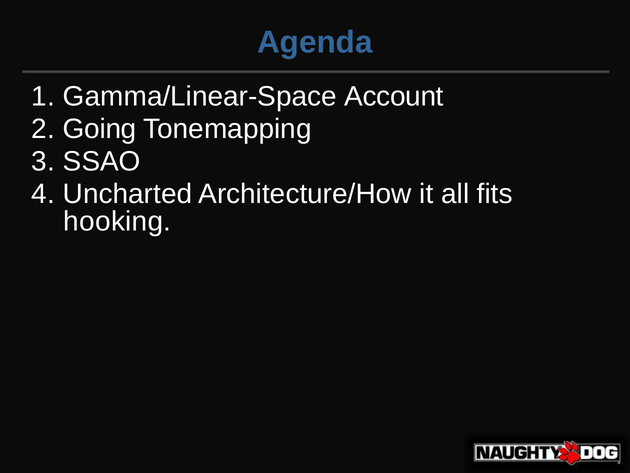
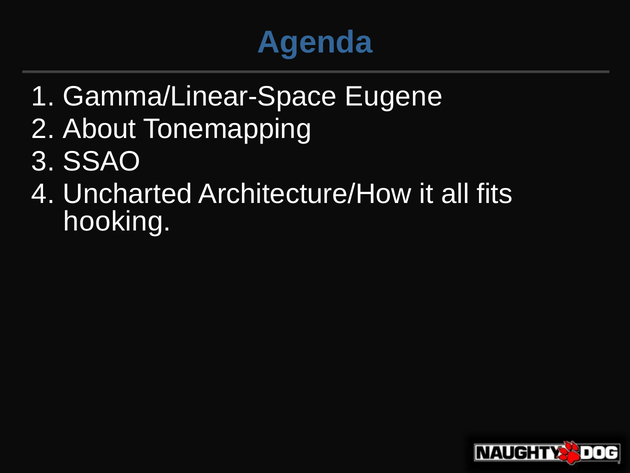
Account: Account -> Eugene
Going: Going -> About
